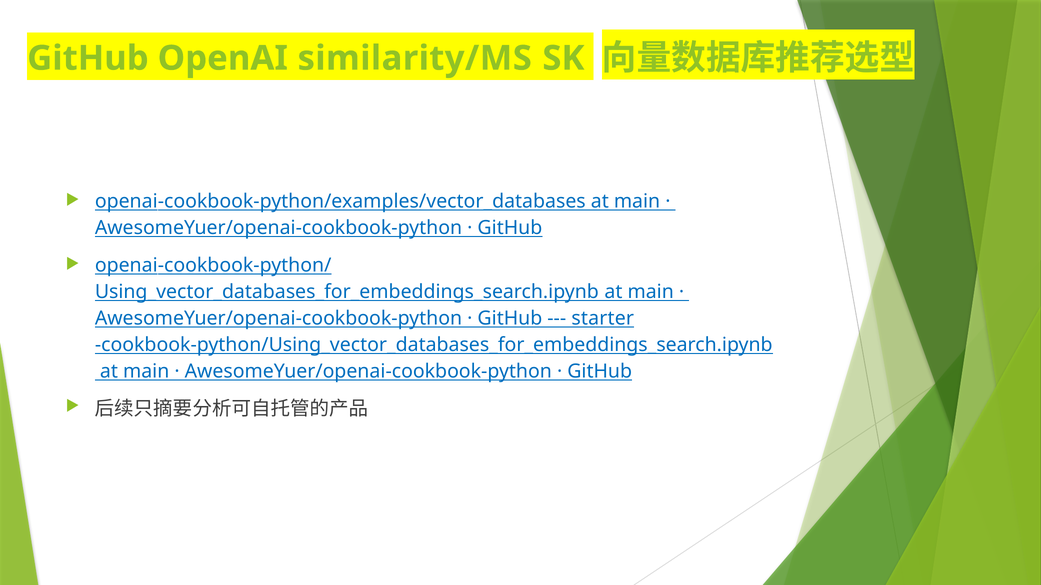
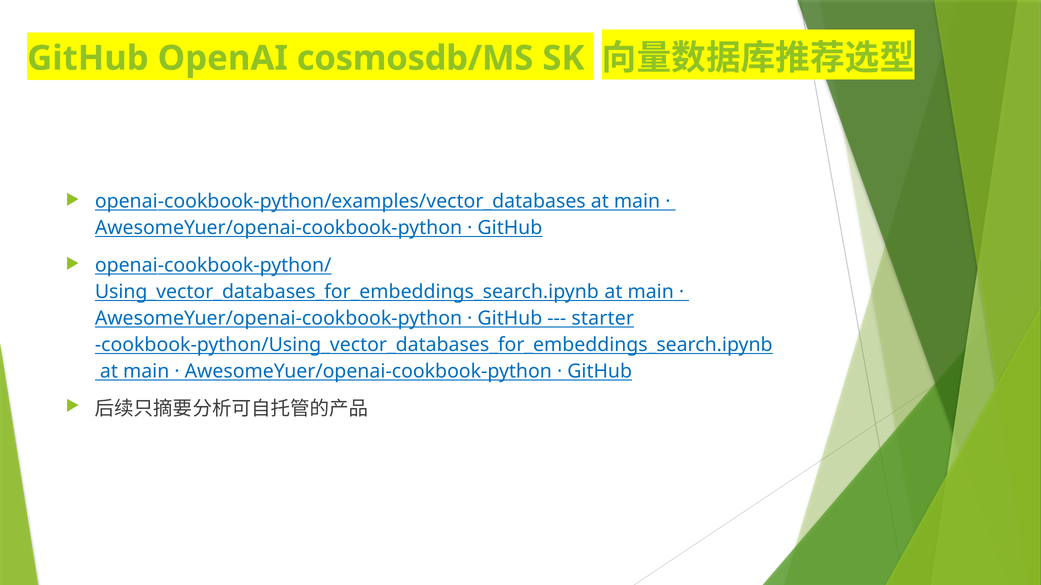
similarity/MS: similarity/MS -> cosmosdb/MS
